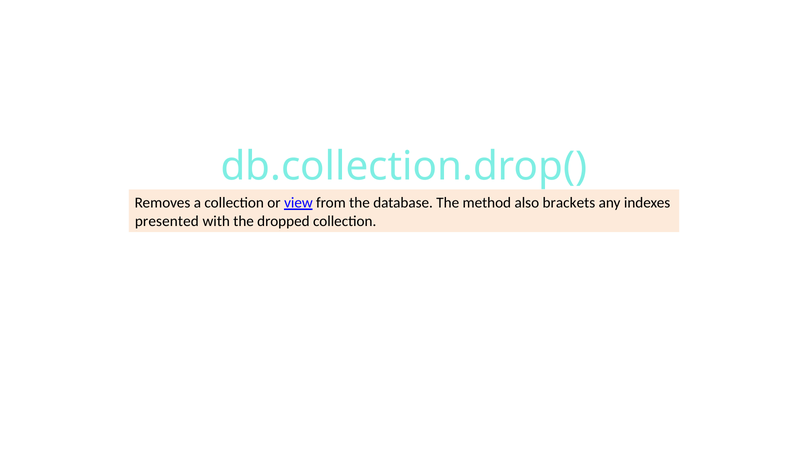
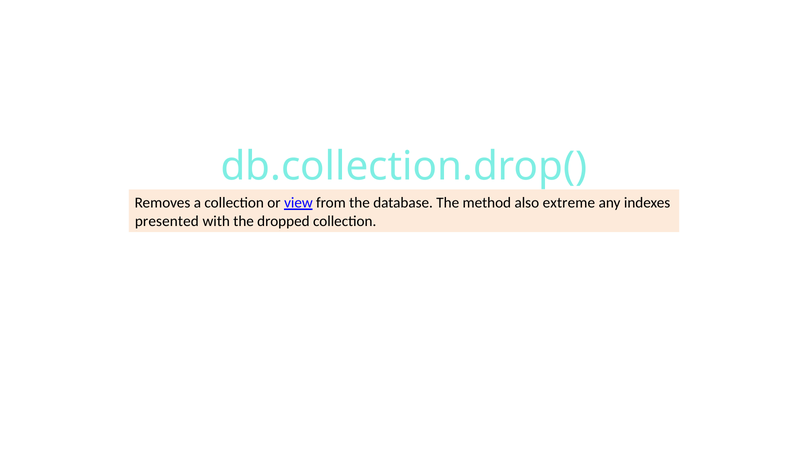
brackets: brackets -> extreme
